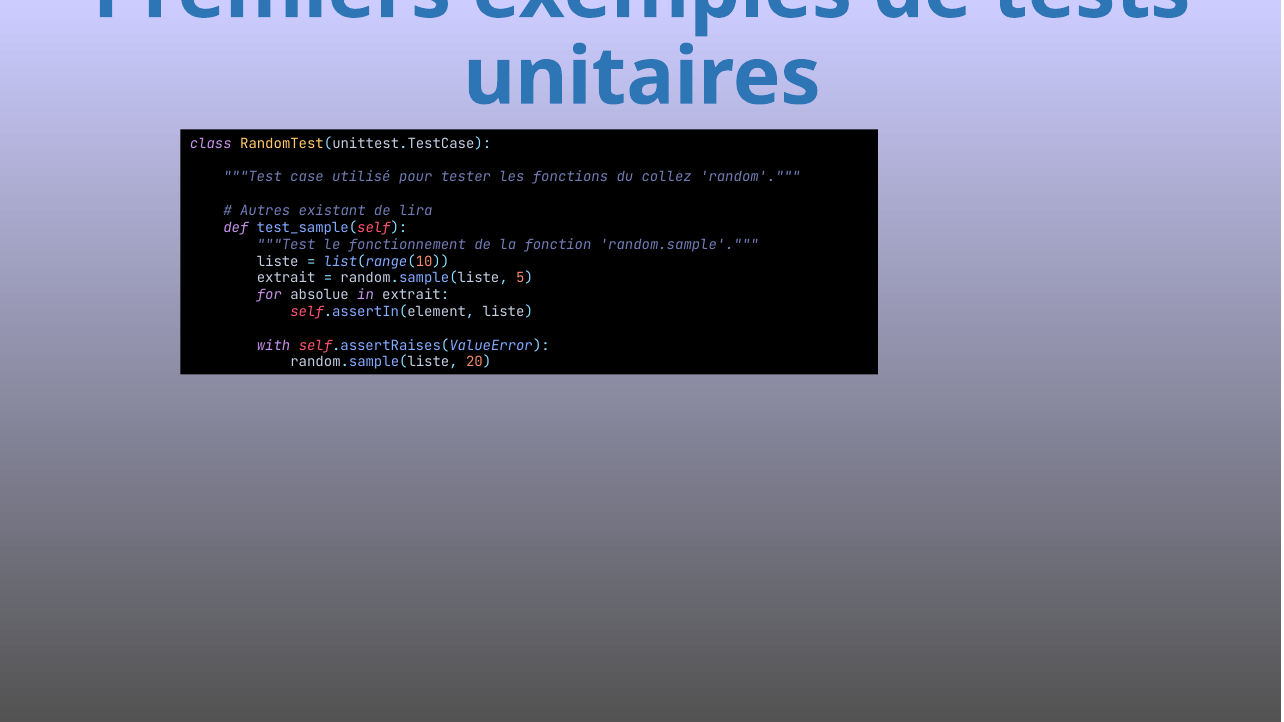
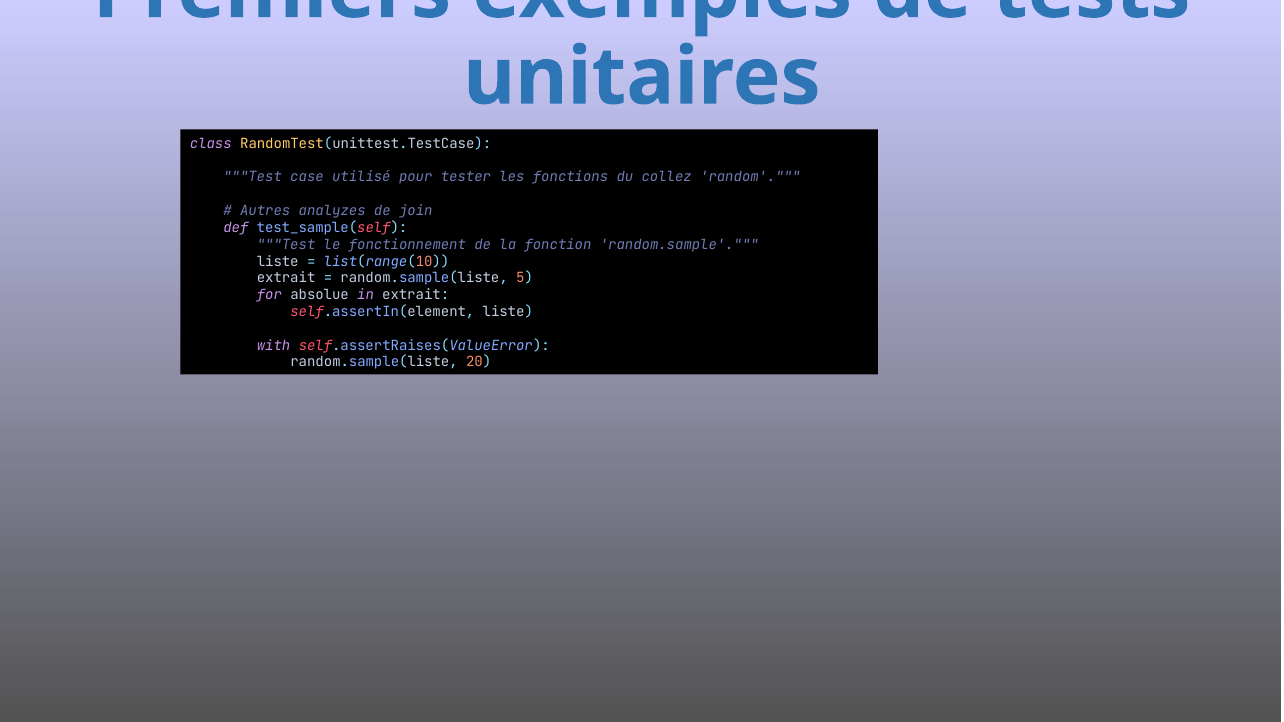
existant: existant -> analyzes
lira: lira -> join
